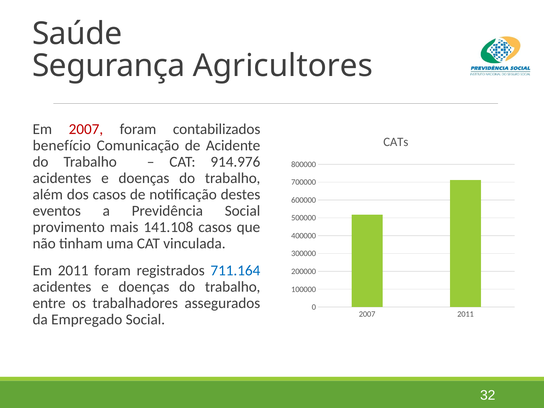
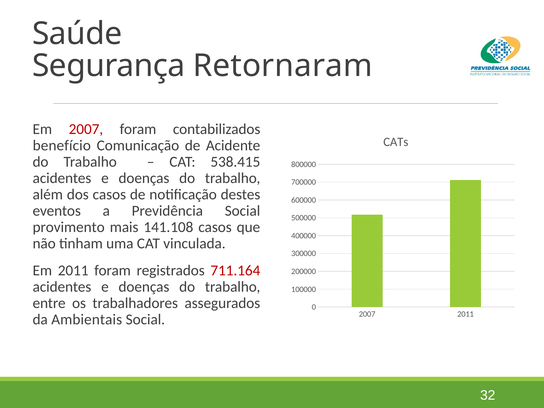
Agricultores: Agricultores -> Retornaram
914.976: 914.976 -> 538.415
711.164 colour: blue -> red
Empregado: Empregado -> Ambientais
